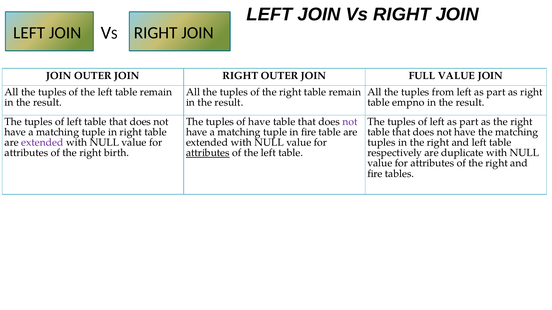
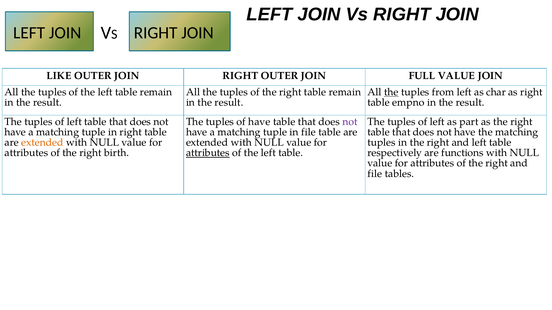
JOIN at (59, 76): JOIN -> LIKE
the at (391, 92) underline: none -> present
from left as part: part -> char
in fire: fire -> file
extended at (42, 143) colour: purple -> orange
duplicate: duplicate -> functions
fire at (375, 174): fire -> file
